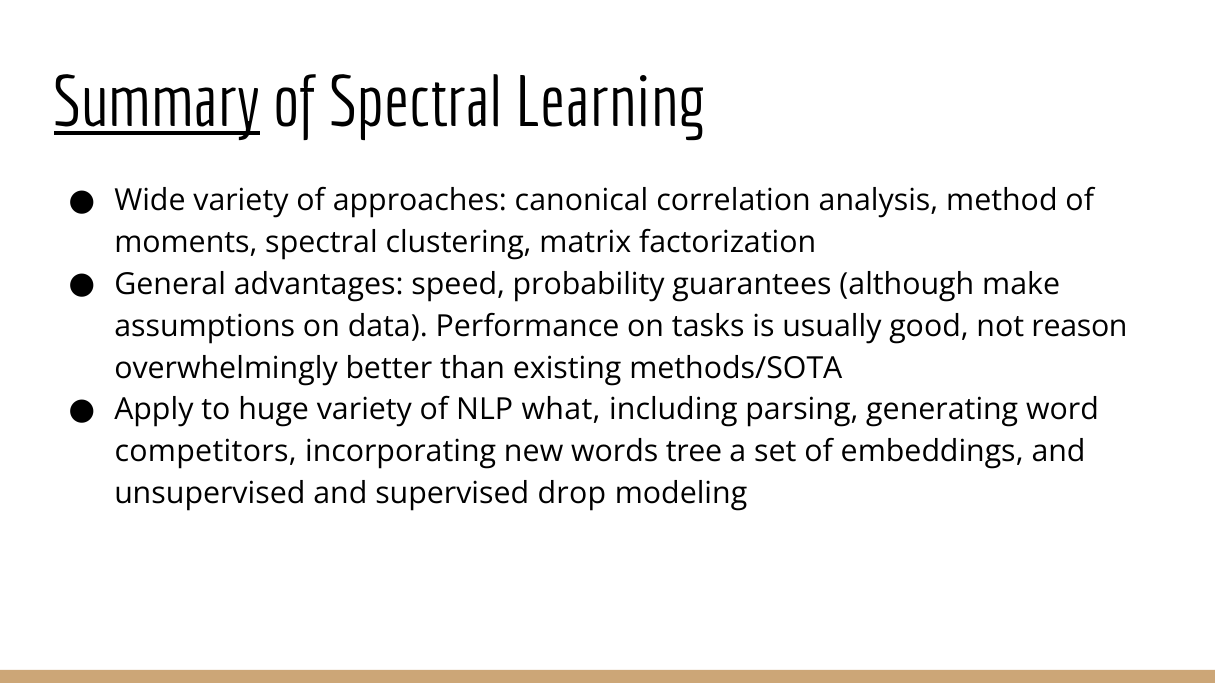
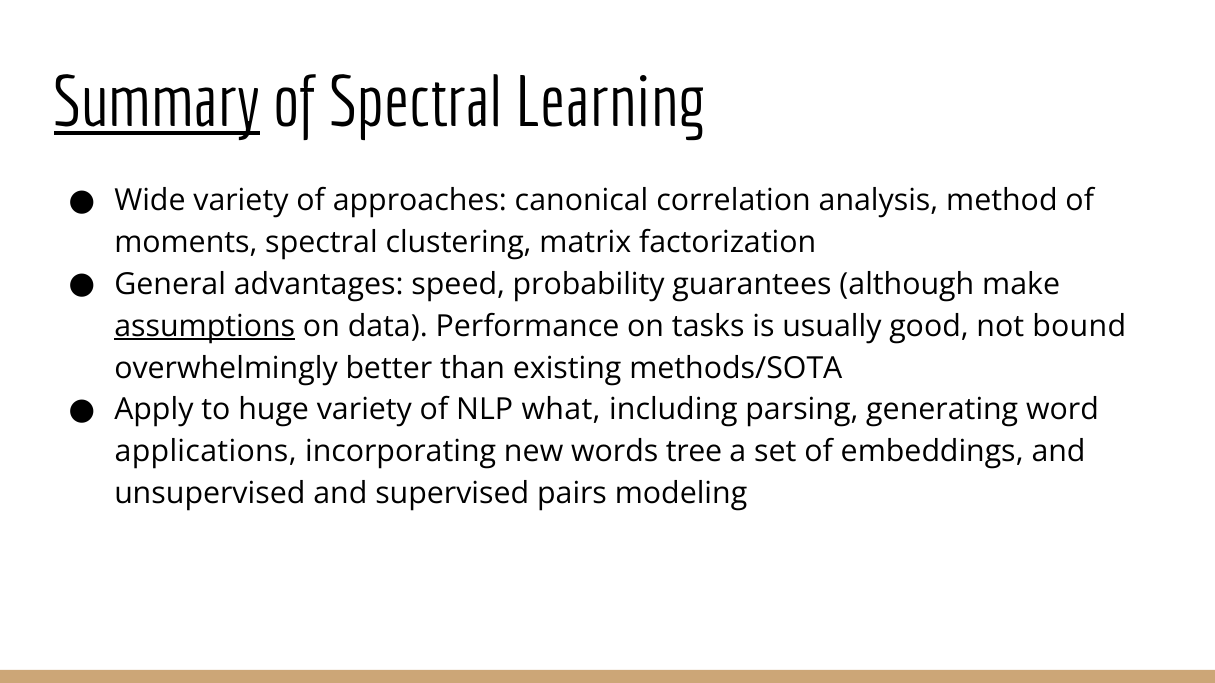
assumptions underline: none -> present
reason: reason -> bound
competitors: competitors -> applications
drop: drop -> pairs
